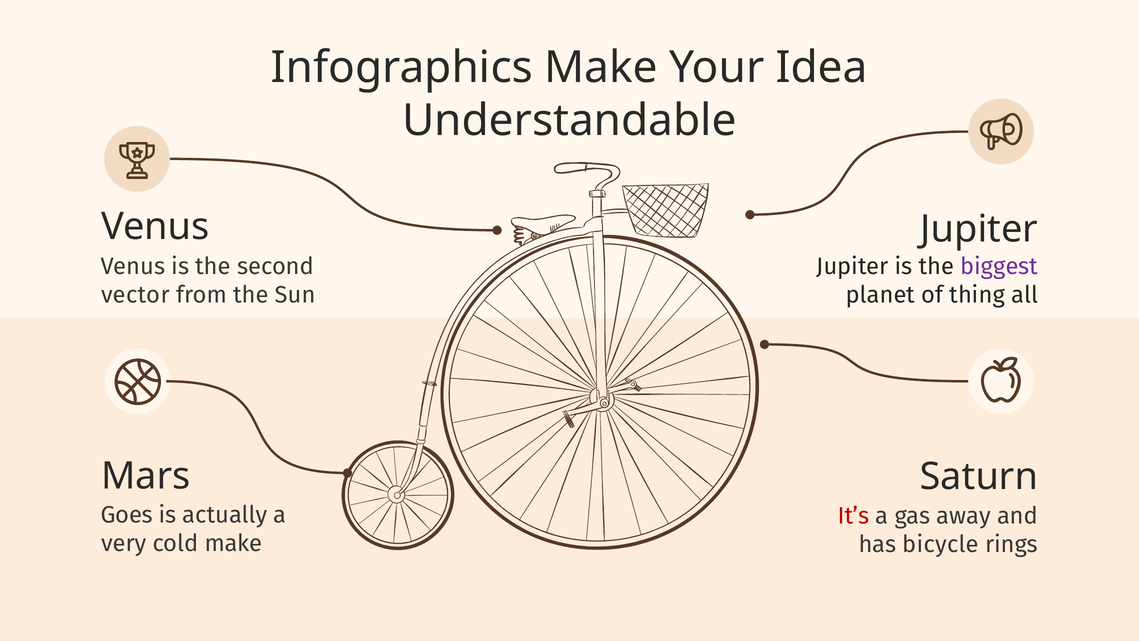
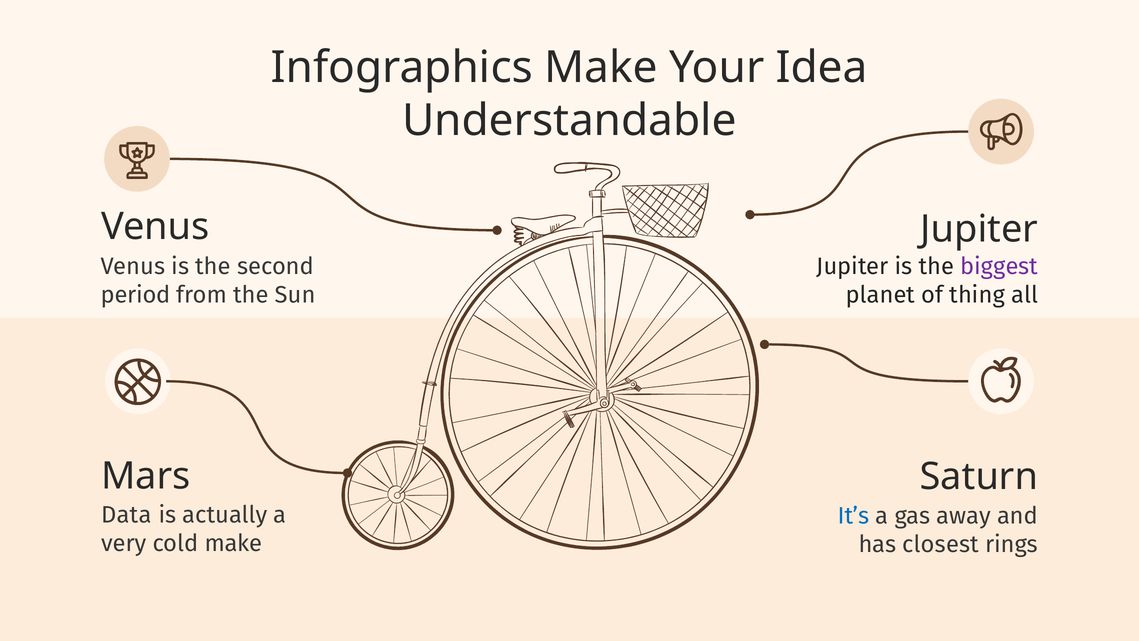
vector: vector -> period
Goes: Goes -> Data
It’s colour: red -> blue
bicycle: bicycle -> closest
